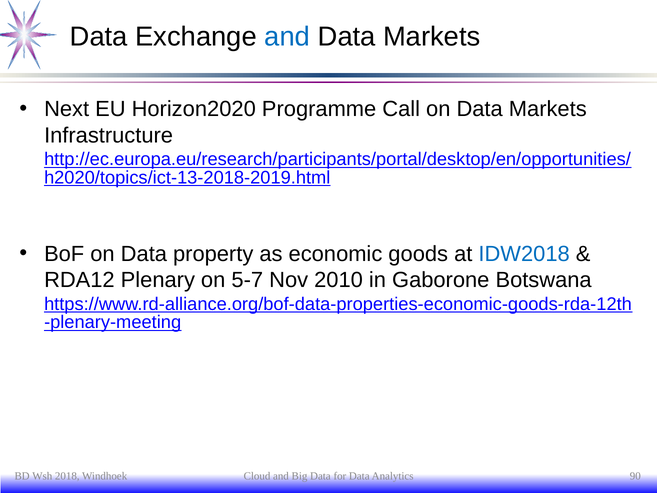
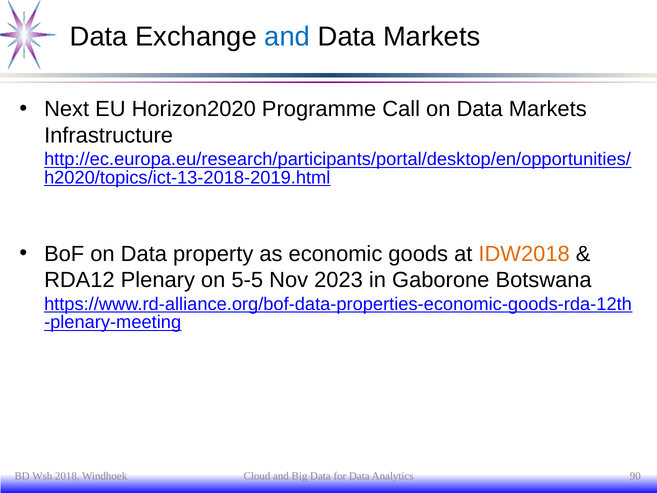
IDW2018 colour: blue -> orange
5-7: 5-7 -> 5-5
2010: 2010 -> 2023
